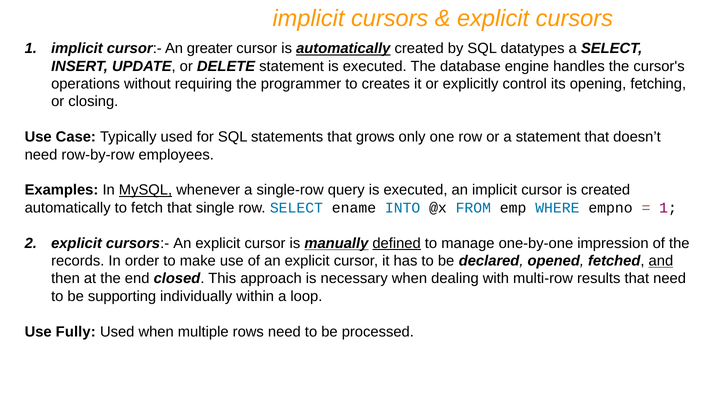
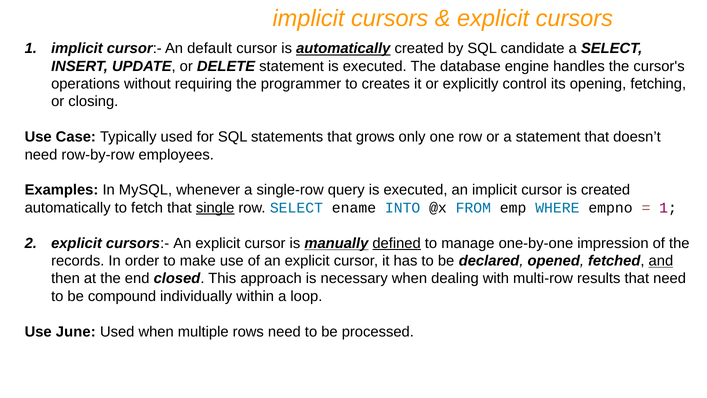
greater: greater -> default
datatypes: datatypes -> candidate
MySQL underline: present -> none
single underline: none -> present
supporting: supporting -> compound
Fully: Fully -> June
